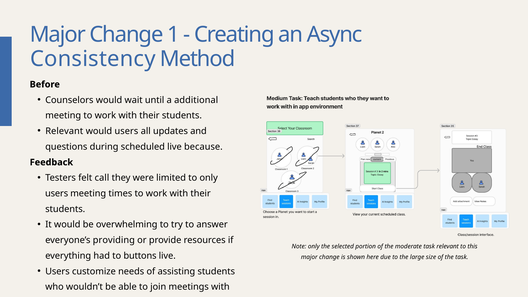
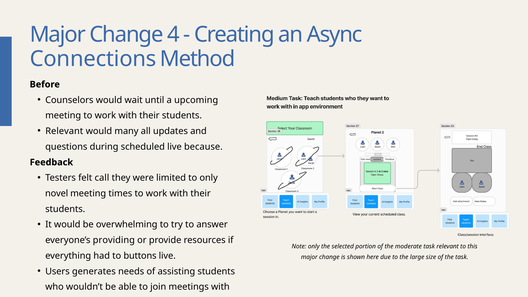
1: 1 -> 4
Consistency: Consistency -> Connections
additional: additional -> upcoming
would users: users -> many
users at (57, 193): users -> novel
customize: customize -> generates
